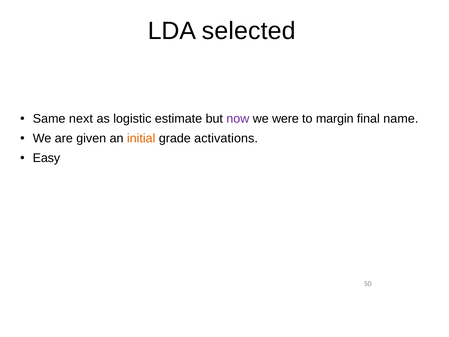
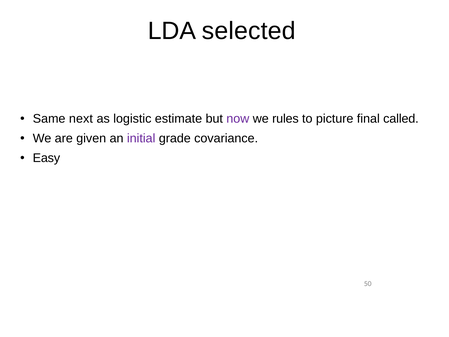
were: were -> rules
margin: margin -> picture
name: name -> called
initial colour: orange -> purple
activations: activations -> covariance
